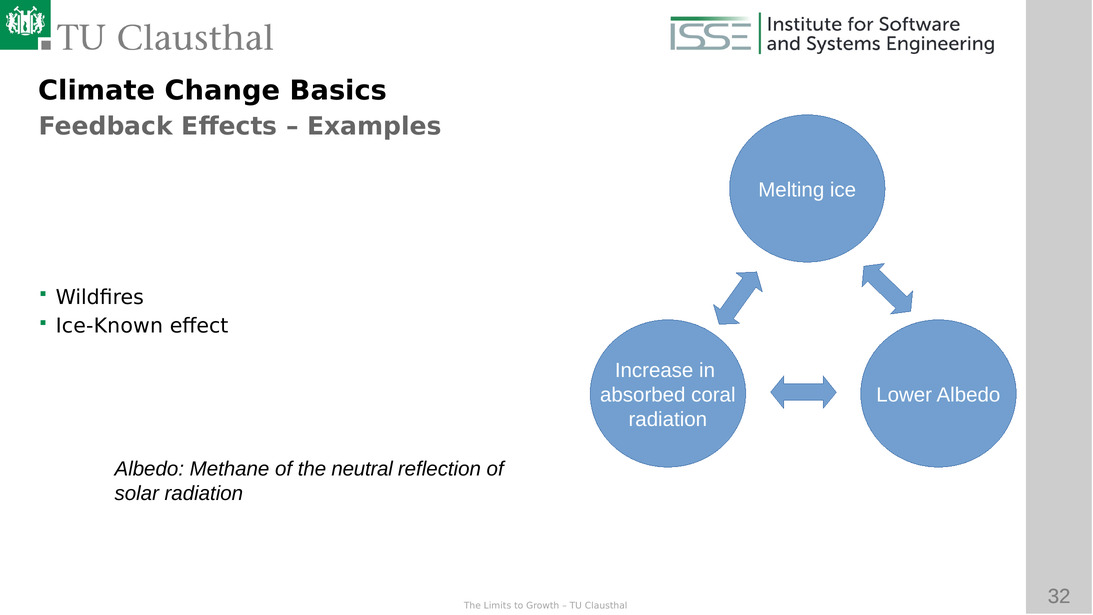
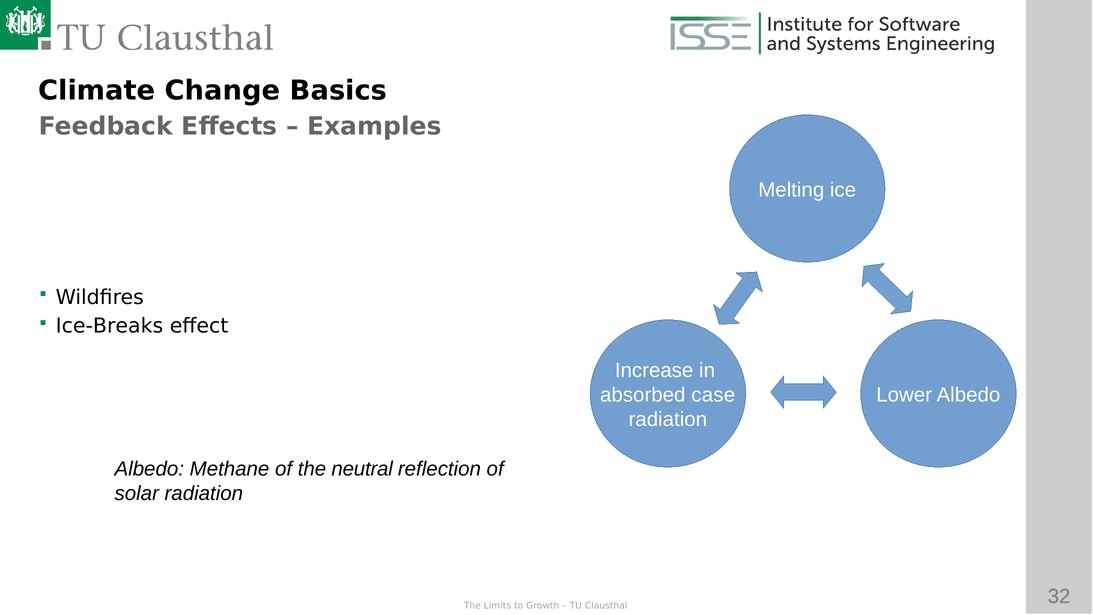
Ice-Known: Ice-Known -> Ice-Breaks
coral: coral -> case
